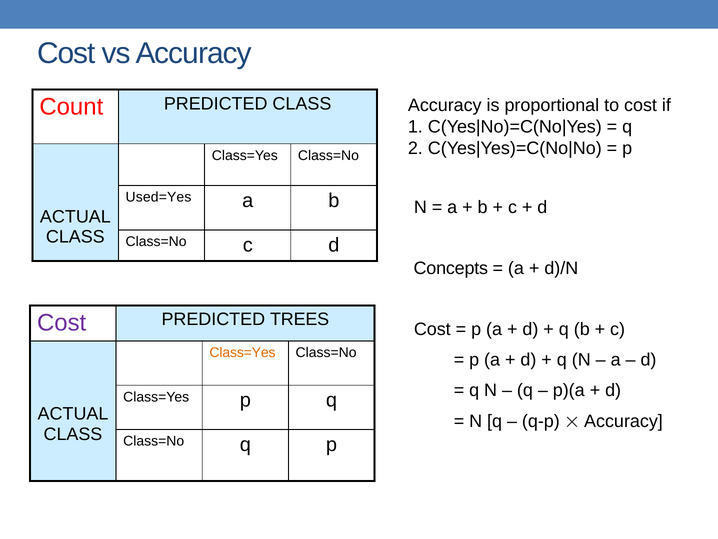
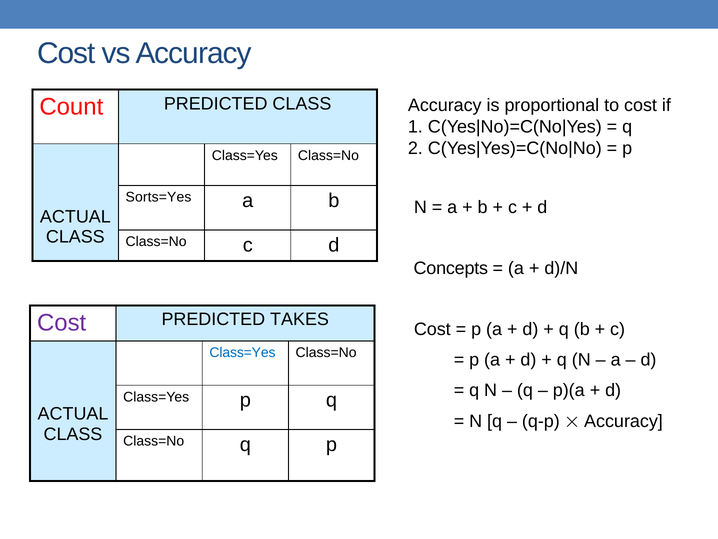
Used=Yes: Used=Yes -> Sorts=Yes
TREES: TREES -> TAKES
Class=Yes at (242, 352) colour: orange -> blue
